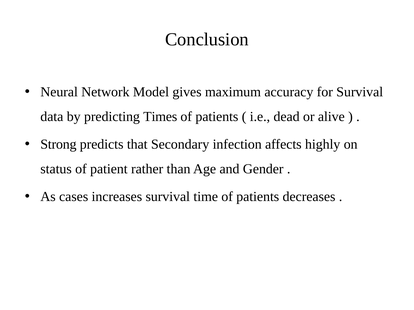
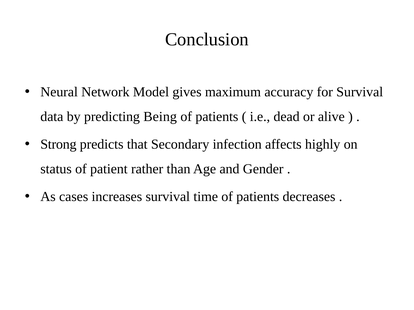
Times: Times -> Being
